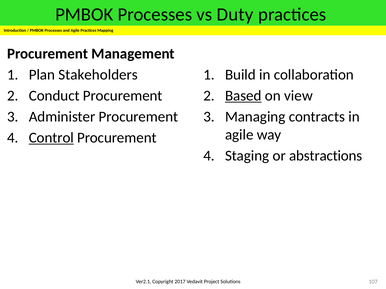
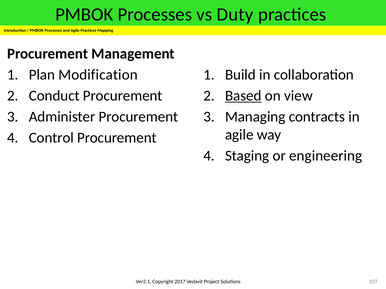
Stakeholders: Stakeholders -> Modification
Control underline: present -> none
abstractions: abstractions -> engineering
